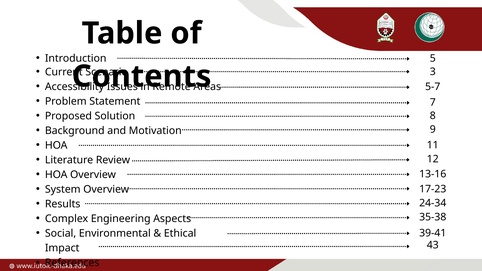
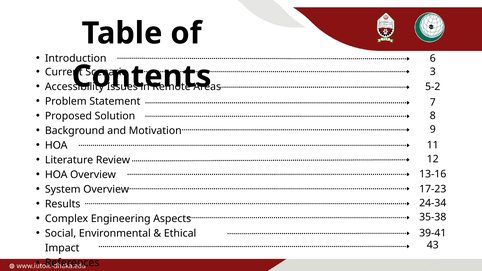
5: 5 -> 6
5-7: 5-7 -> 5-2
